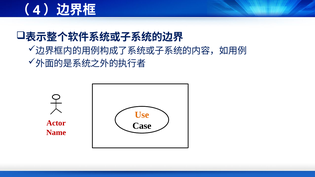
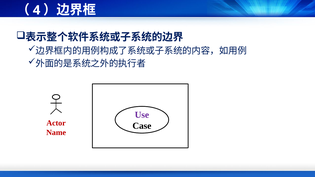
Use colour: orange -> purple
